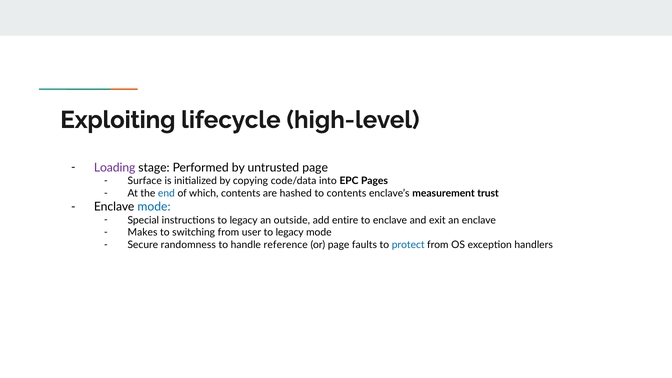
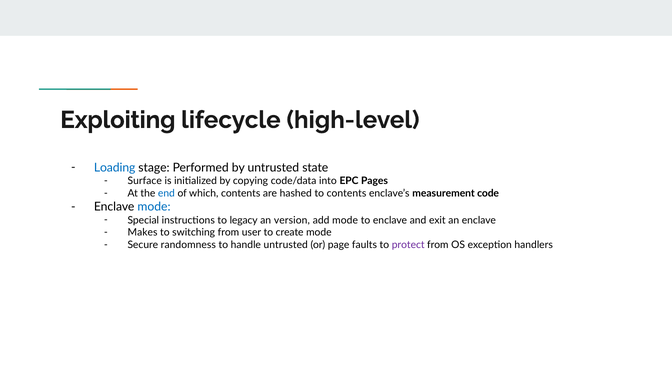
Loading colour: purple -> blue
untrusted page: page -> state
trust: trust -> code
outside: outside -> version
add entire: entire -> mode
user to legacy: legacy -> create
handle reference: reference -> untrusted
protect colour: blue -> purple
